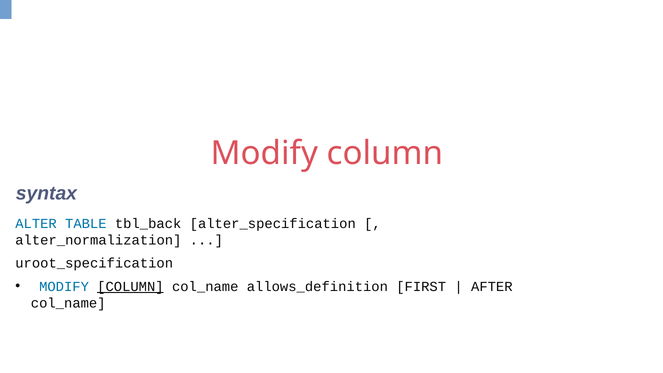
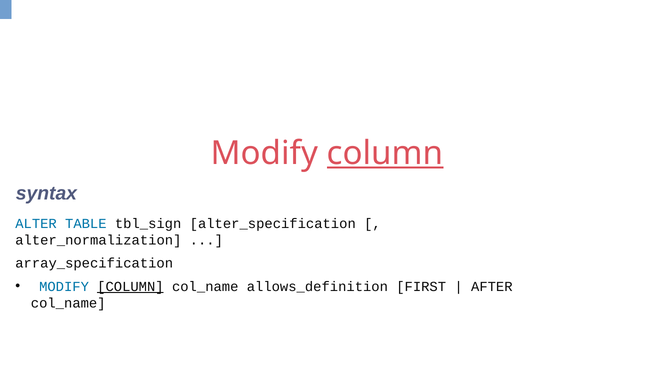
column at (385, 153) underline: none -> present
tbl_back: tbl_back -> tbl_sign
uroot_specification: uroot_specification -> array_specification
